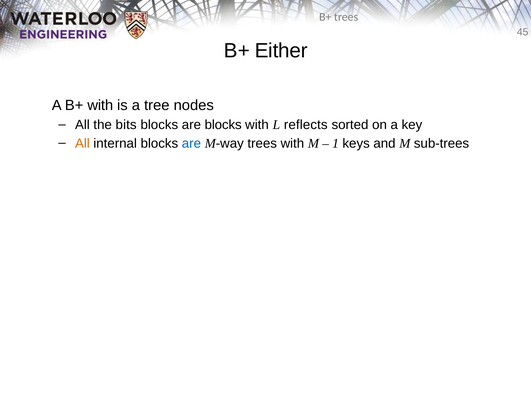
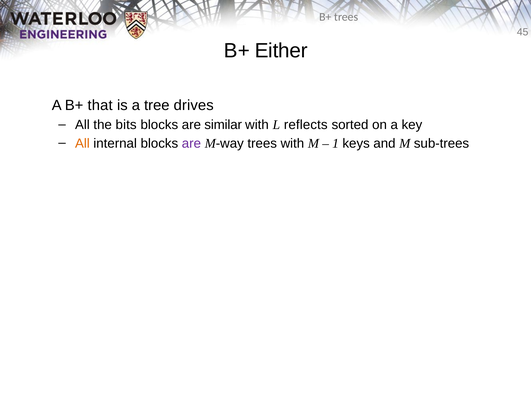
B+ with: with -> that
nodes: nodes -> drives
are blocks: blocks -> similar
are at (191, 143) colour: blue -> purple
